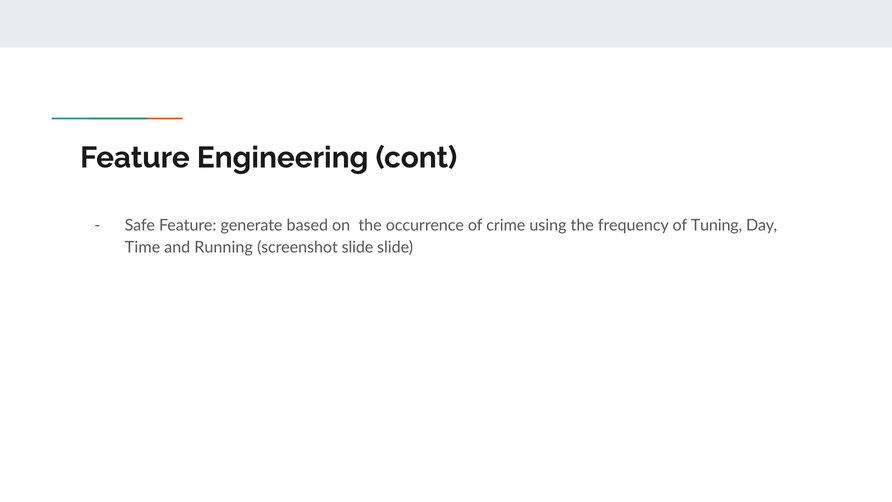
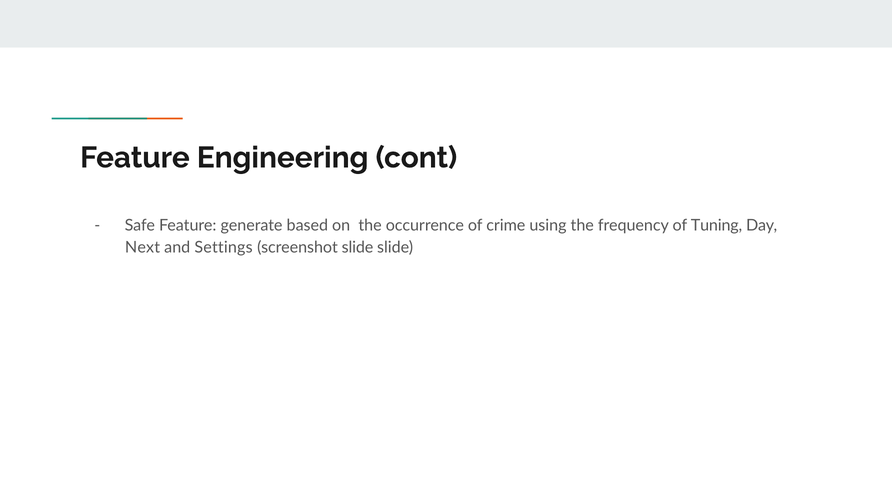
Time: Time -> Next
Running: Running -> Settings
